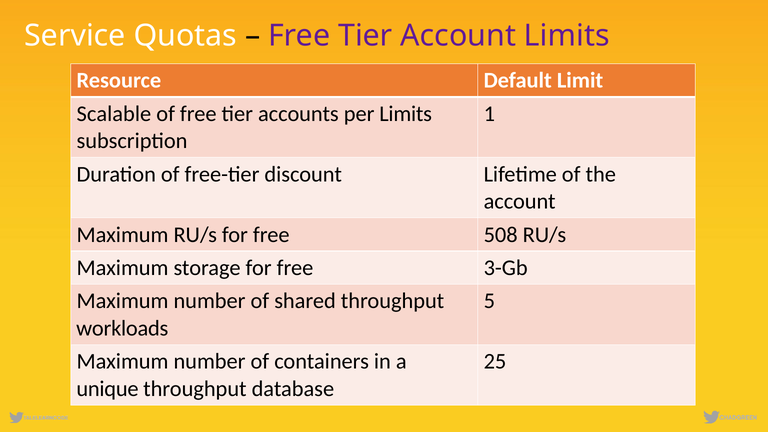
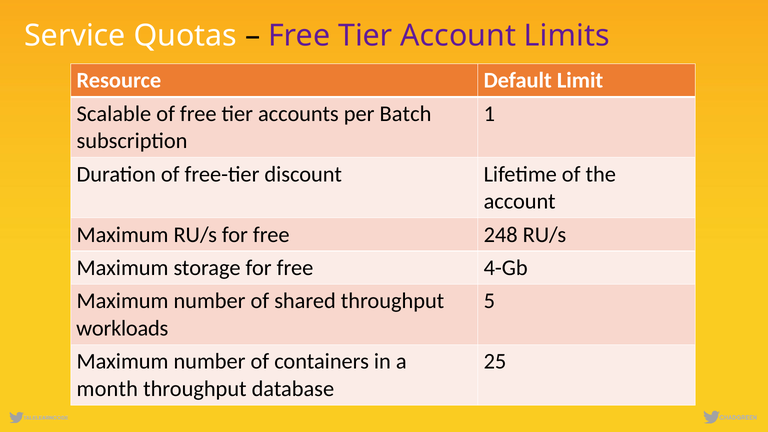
per Limits: Limits -> Batch
508: 508 -> 248
3-Gb: 3-Gb -> 4-Gb
unique: unique -> month
